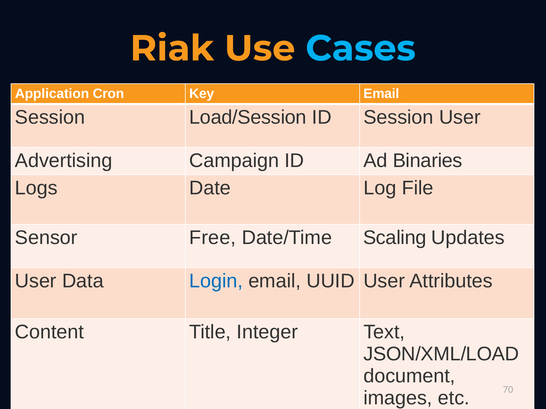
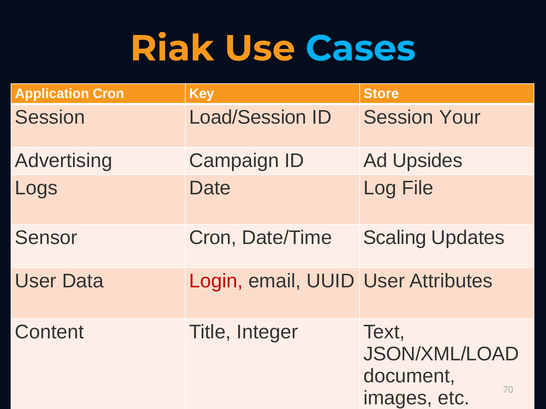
Key Email: Email -> Store
Session User: User -> Your
Binaries: Binaries -> Upsides
Sensor Free: Free -> Cron
Login colour: blue -> red
